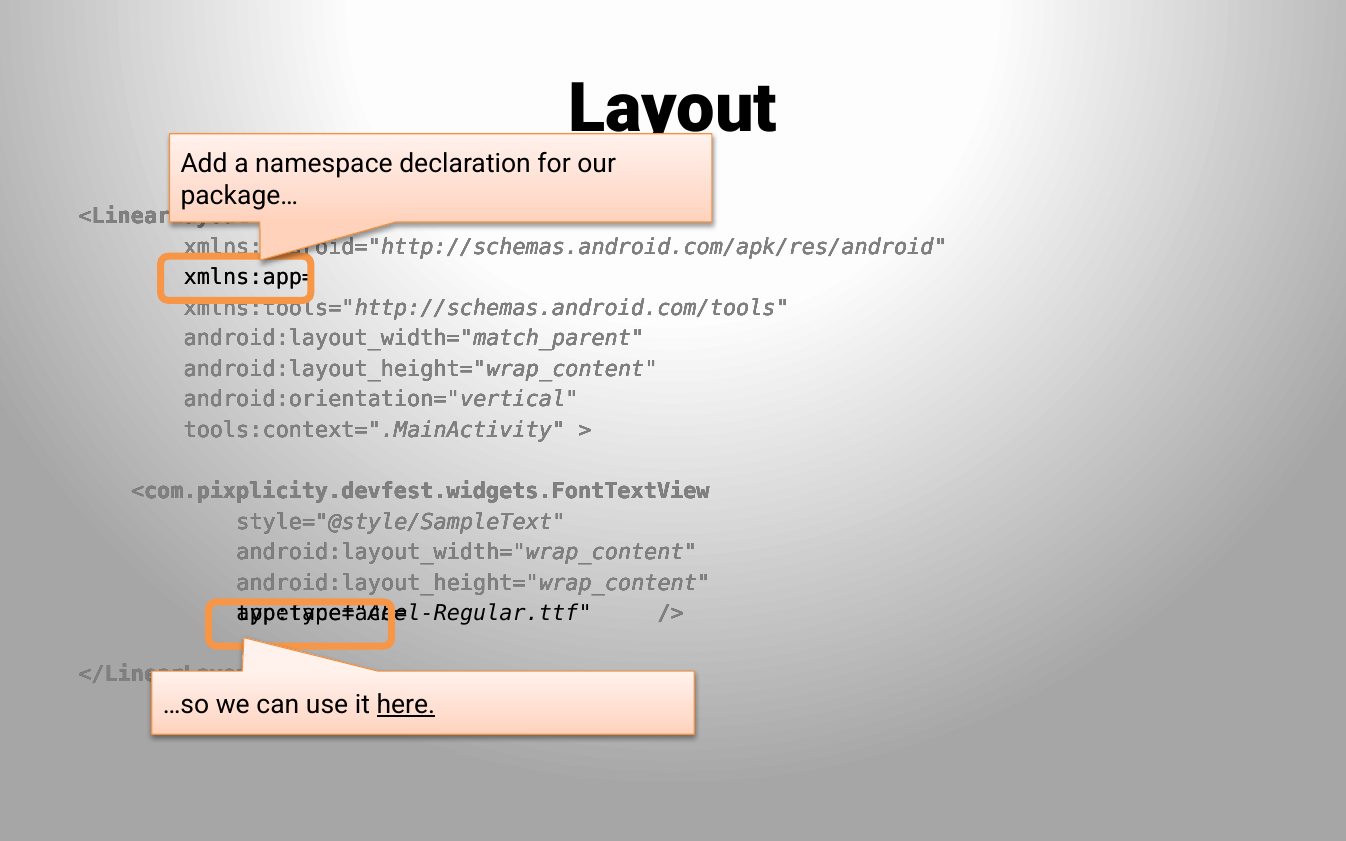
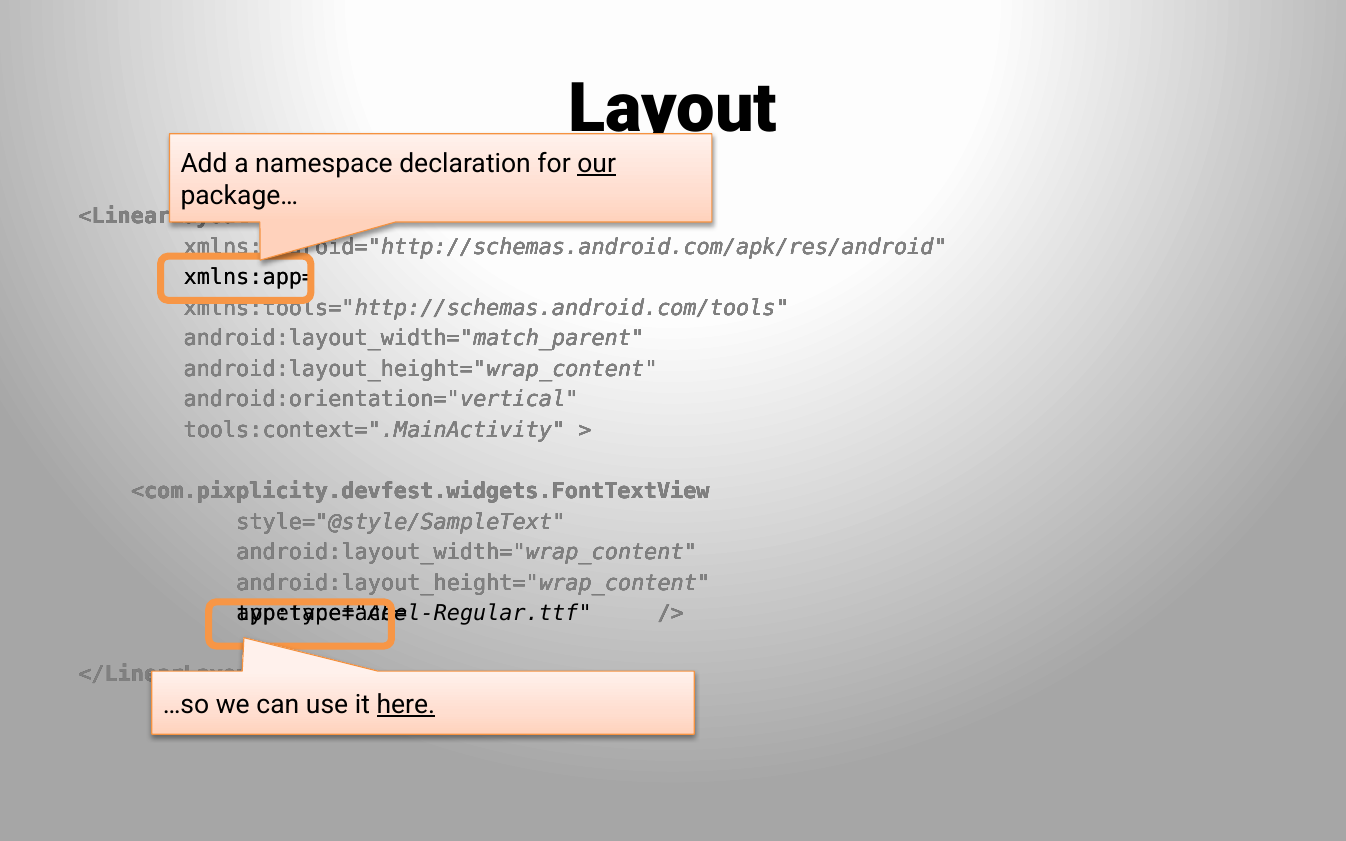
our underline: none -> present
